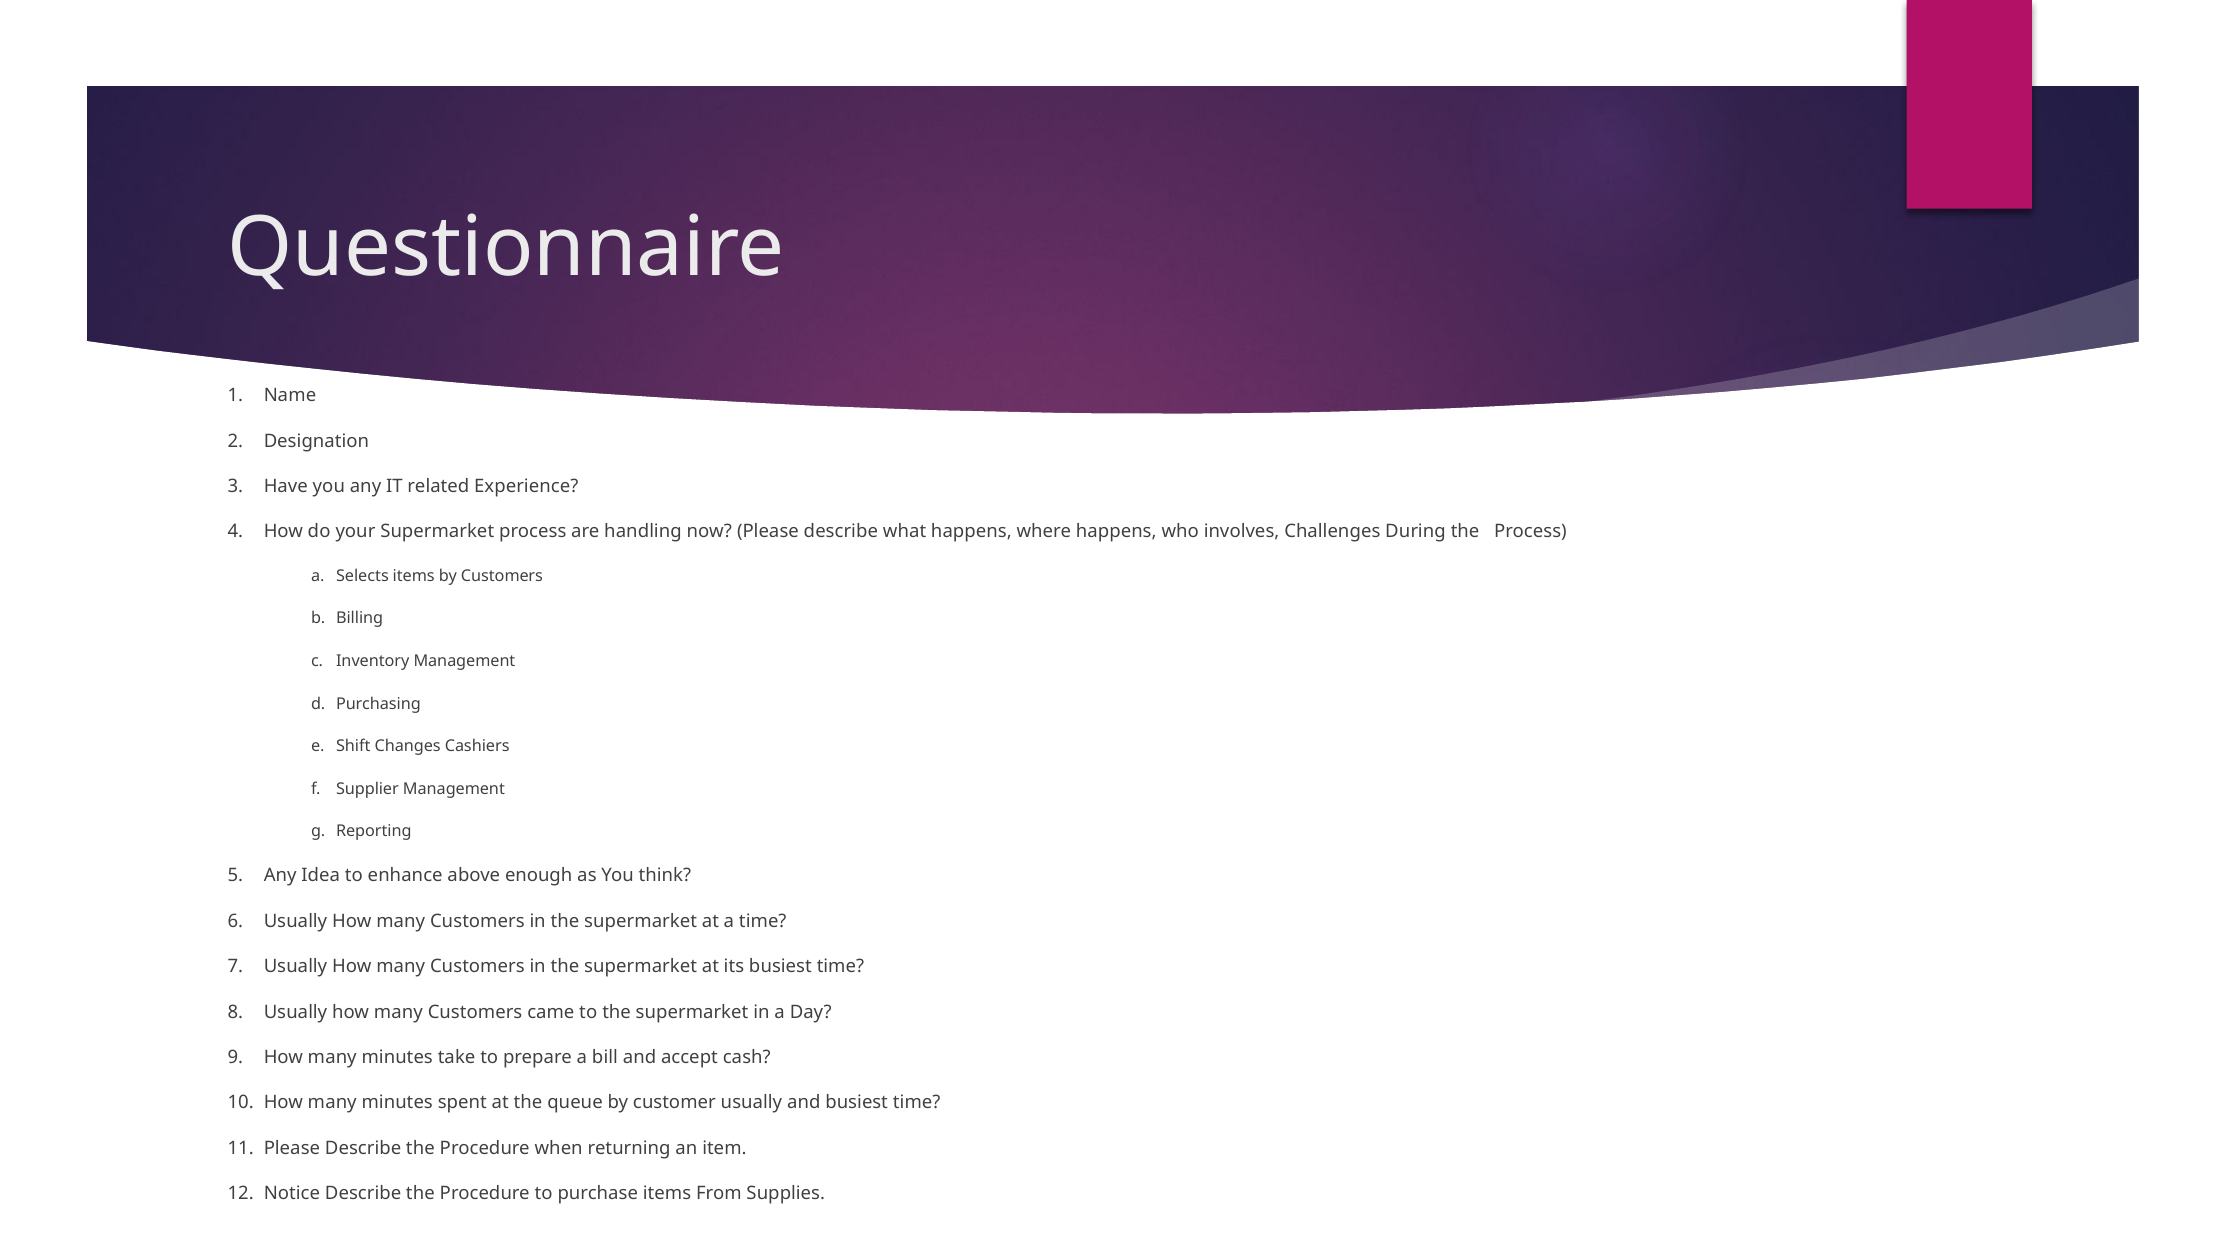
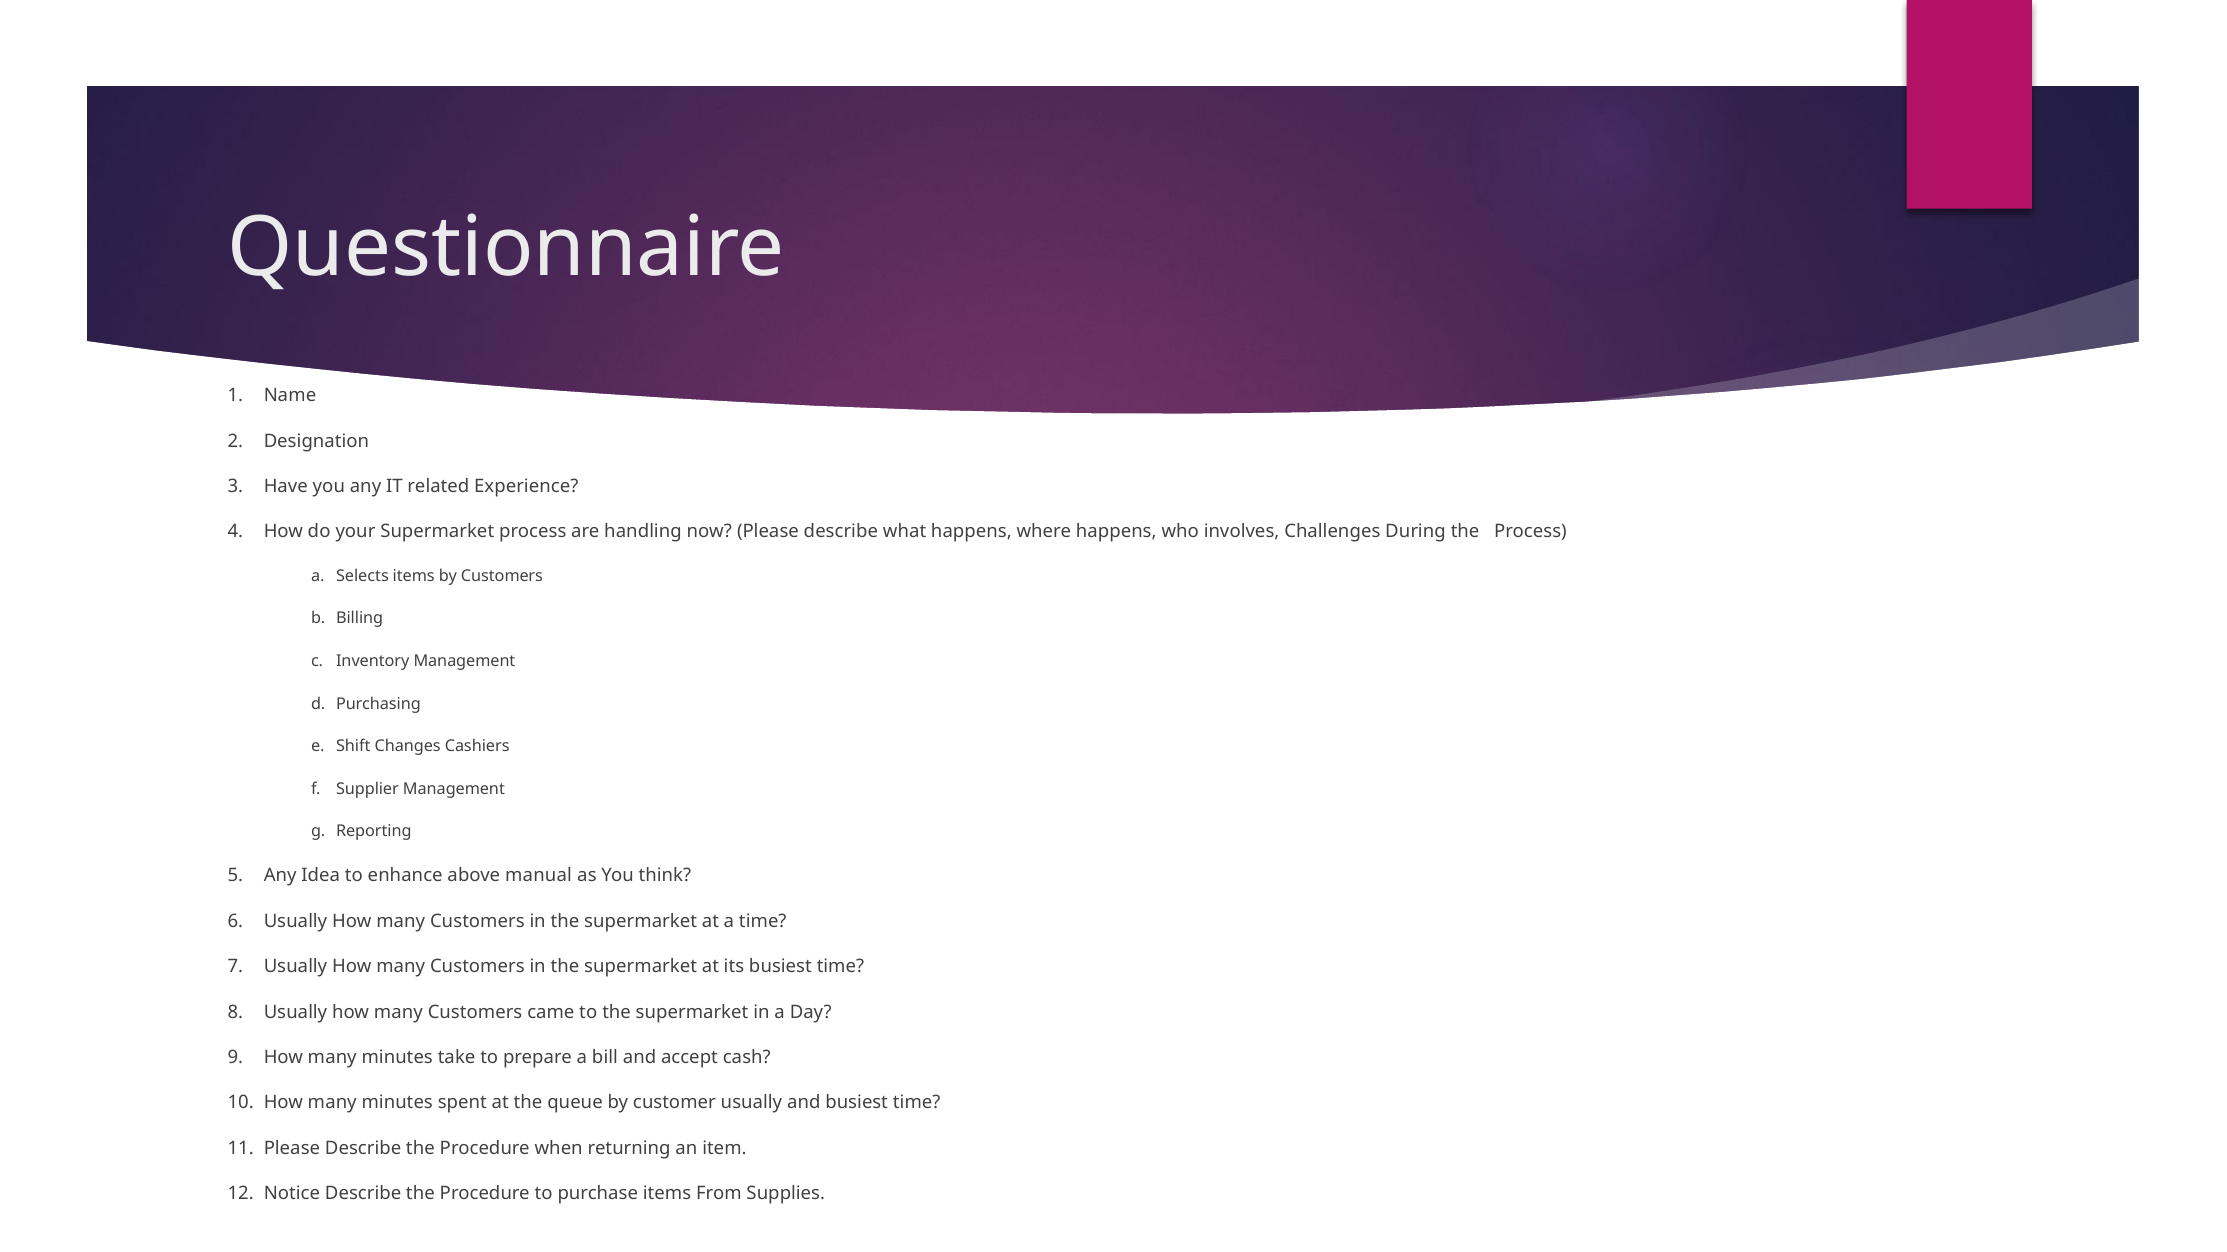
enough: enough -> manual
